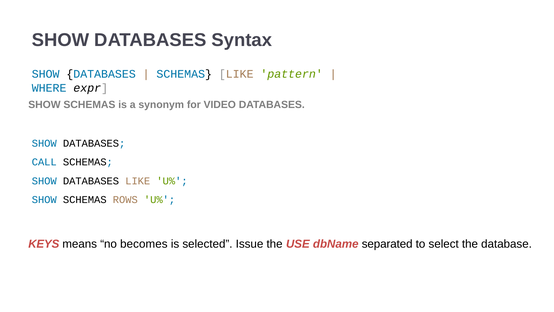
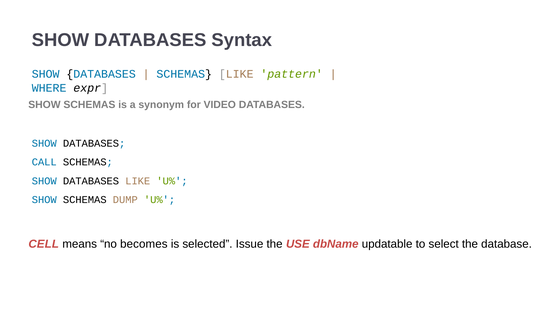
ROWS: ROWS -> DUMP
KEYS: KEYS -> CELL
separated: separated -> updatable
